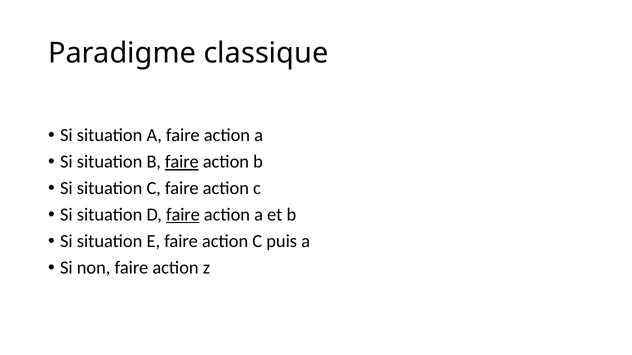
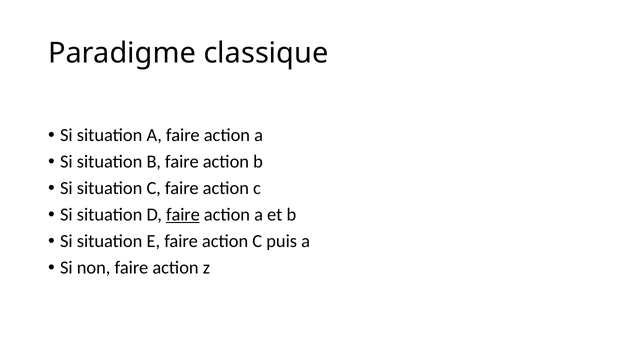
faire at (182, 162) underline: present -> none
